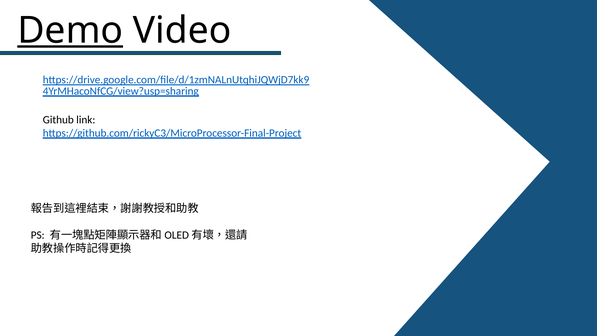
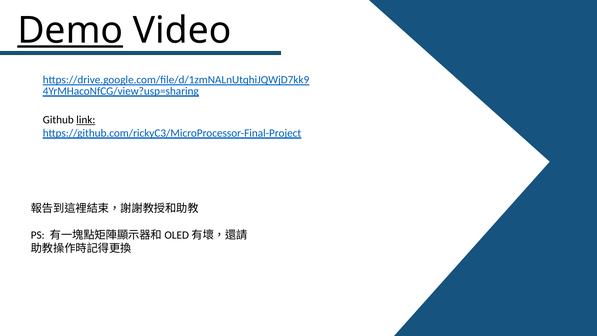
link underline: none -> present
